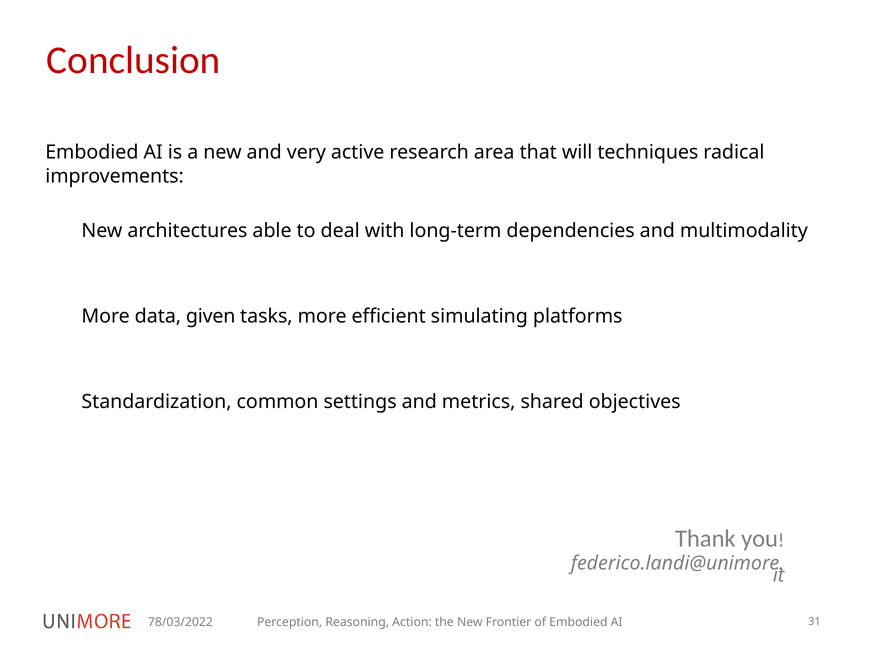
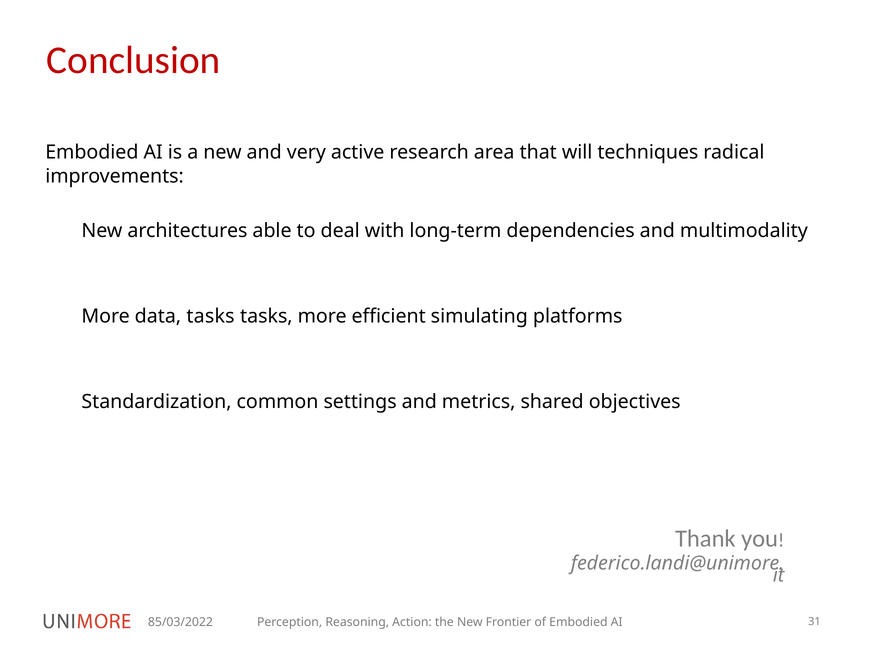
data given: given -> tasks
78/03/2022: 78/03/2022 -> 85/03/2022
